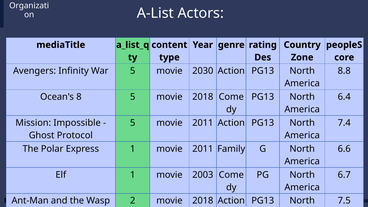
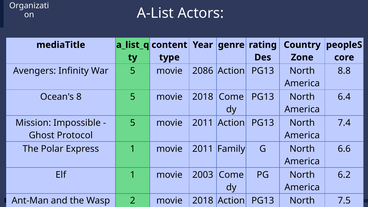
2030: 2030 -> 2086
6.7: 6.7 -> 6.2
